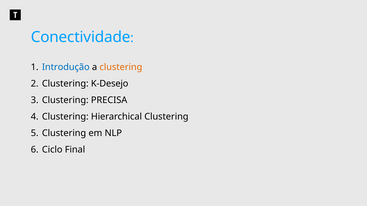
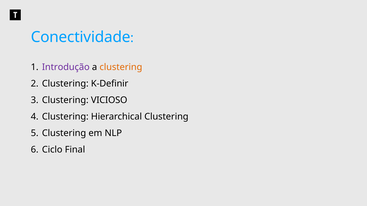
Introdução colour: blue -> purple
K-Desejo: K-Desejo -> K-Definir
PRECISA: PRECISA -> VICIOSO
